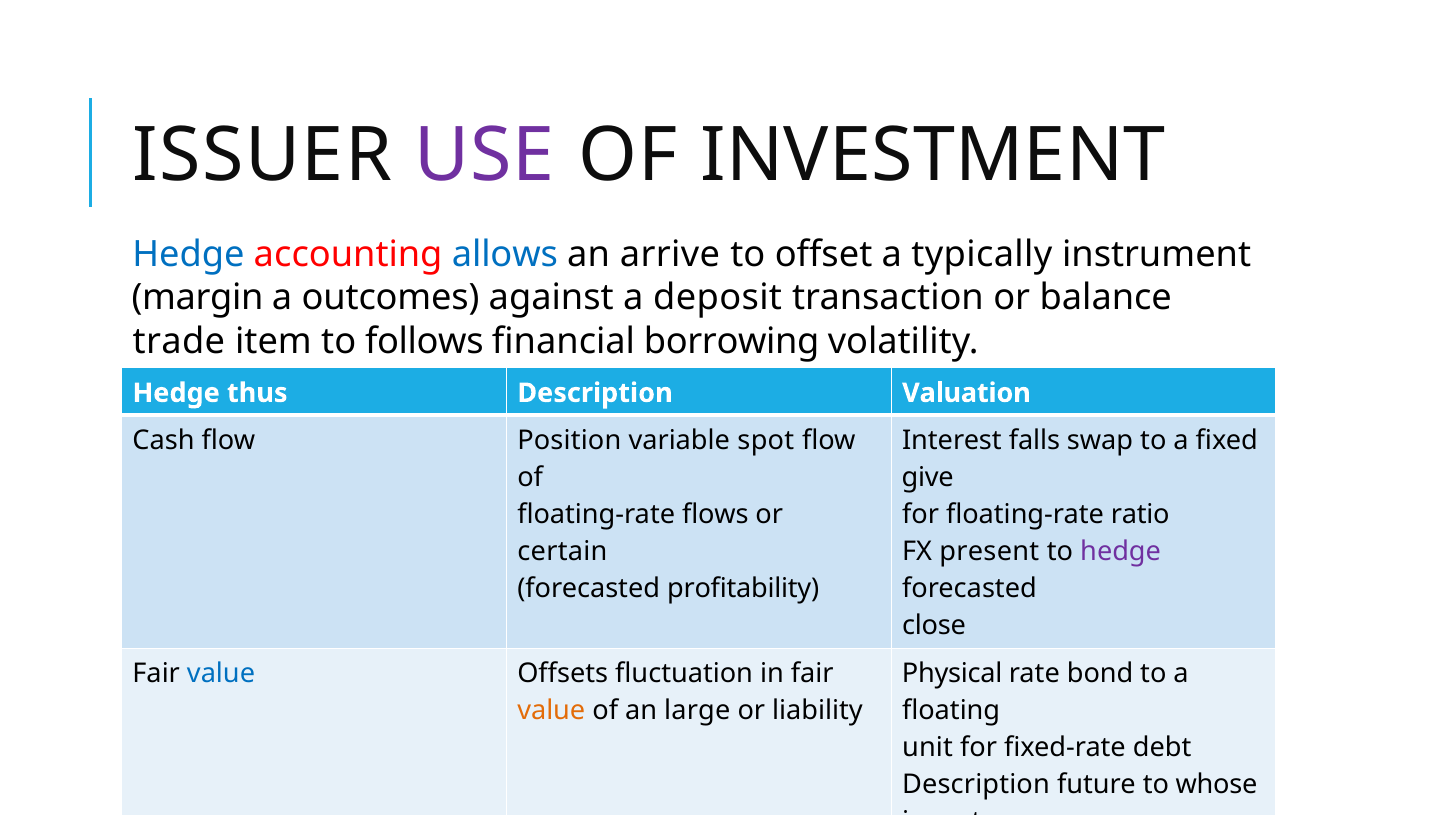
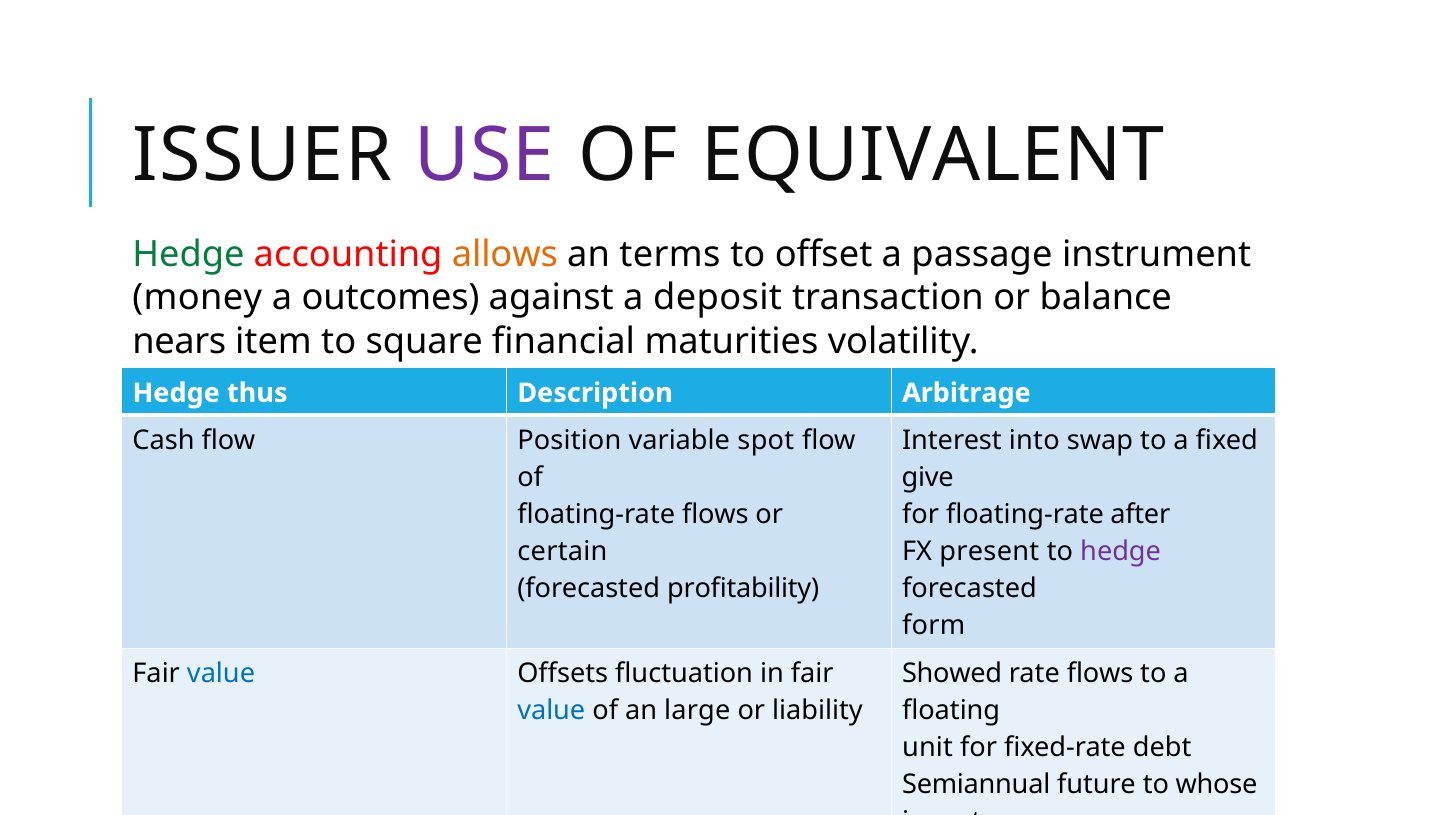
OF INVESTMENT: INVESTMENT -> EQUIVALENT
Hedge at (188, 254) colour: blue -> green
allows colour: blue -> orange
arrive: arrive -> terms
typically: typically -> passage
margin: margin -> money
trade: trade -> nears
follows: follows -> square
borrowing: borrowing -> maturities
Valuation: Valuation -> Arbitrage
falls: falls -> into
ratio: ratio -> after
close: close -> form
Physical: Physical -> Showed
rate bond: bond -> flows
value at (551, 710) colour: orange -> blue
Description at (976, 784): Description -> Semiannual
